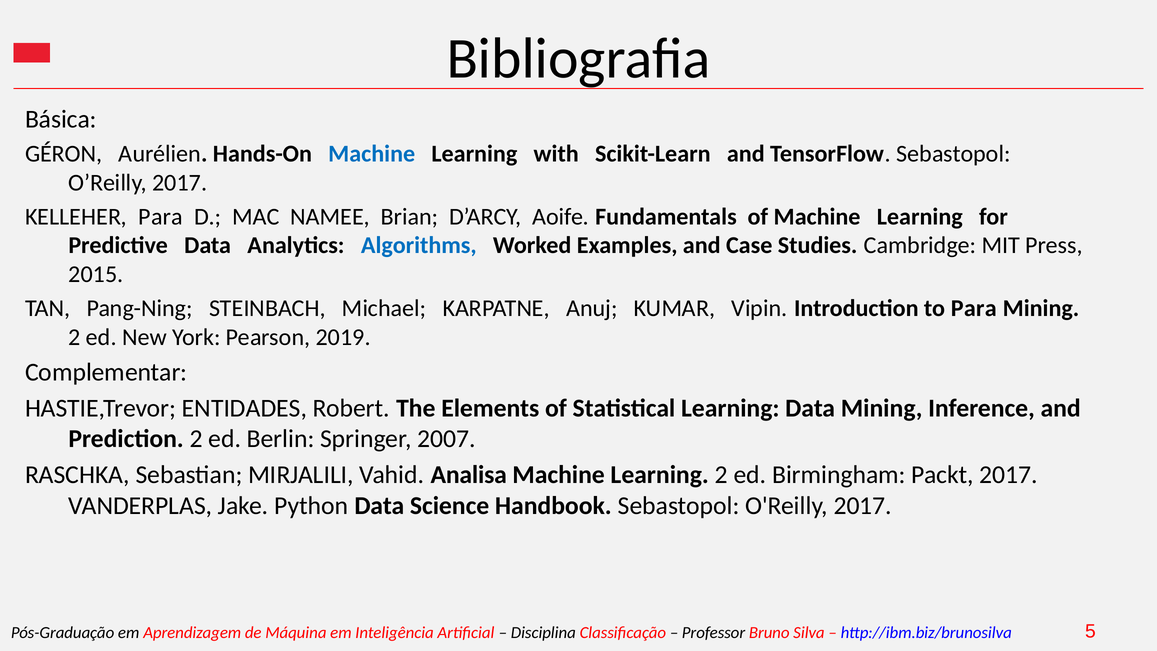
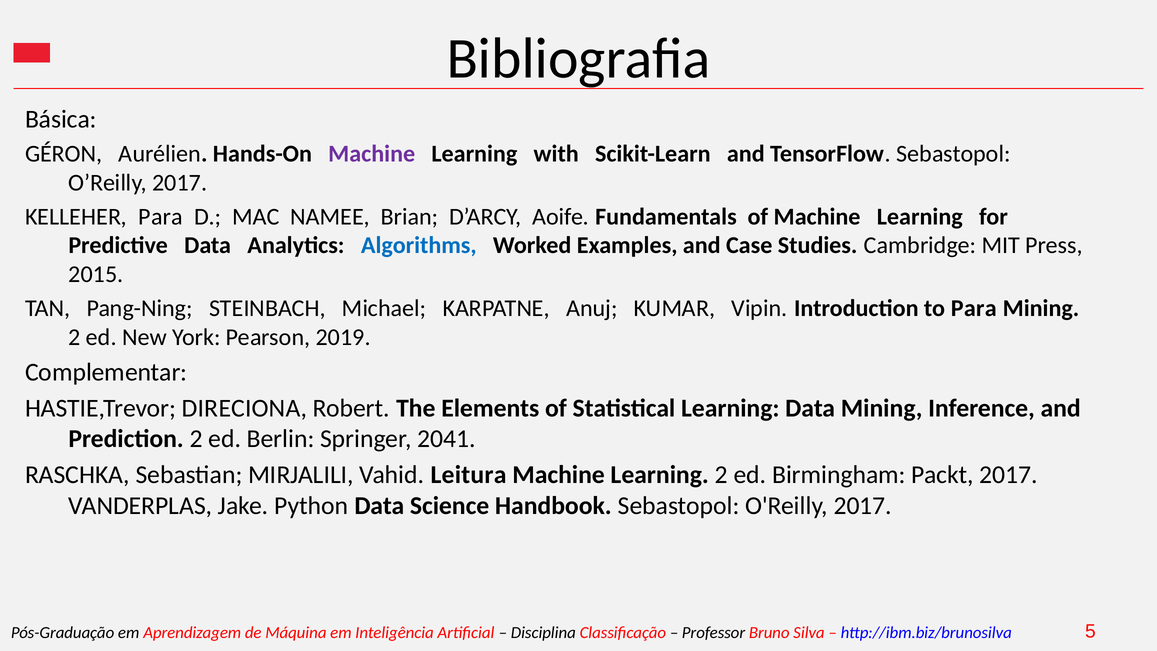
Machine at (372, 154) colour: blue -> purple
ENTIDADES: ENTIDADES -> DIRECIONA
2007: 2007 -> 2041
Analisa: Analisa -> Leitura
